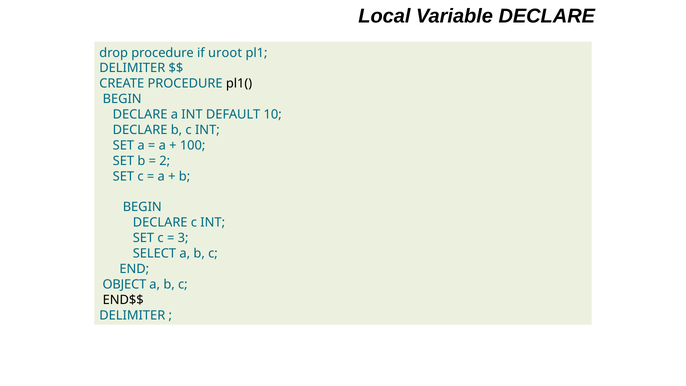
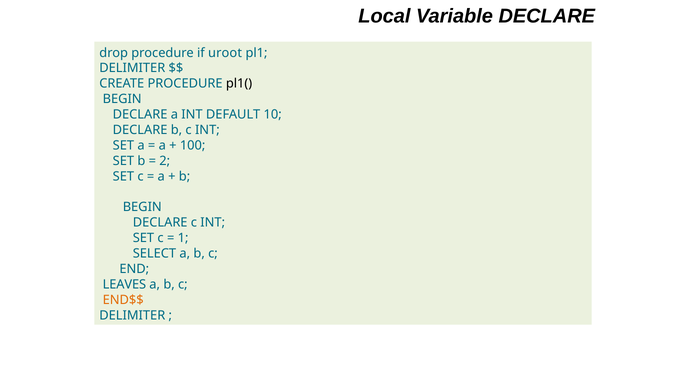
3: 3 -> 1
OBJECT: OBJECT -> LEAVES
END$$ colour: black -> orange
